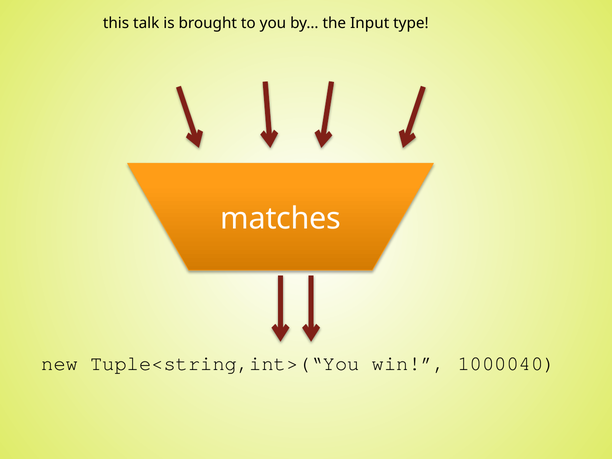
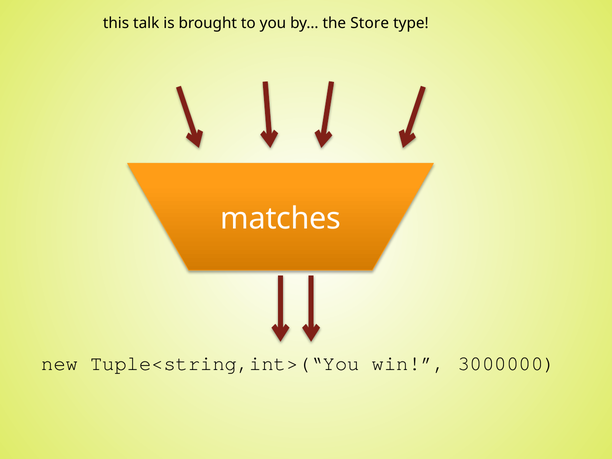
Input: Input -> Store
1000040: 1000040 -> 3000000
